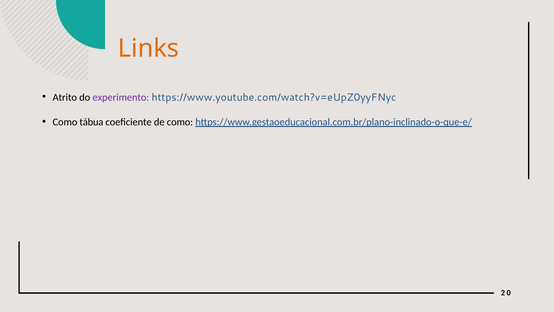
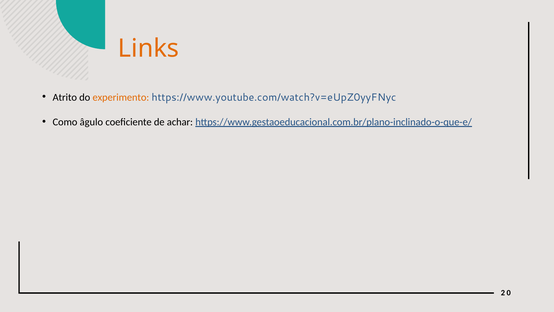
experimento colour: purple -> orange
tábua: tábua -> âgulo
de como: como -> achar
